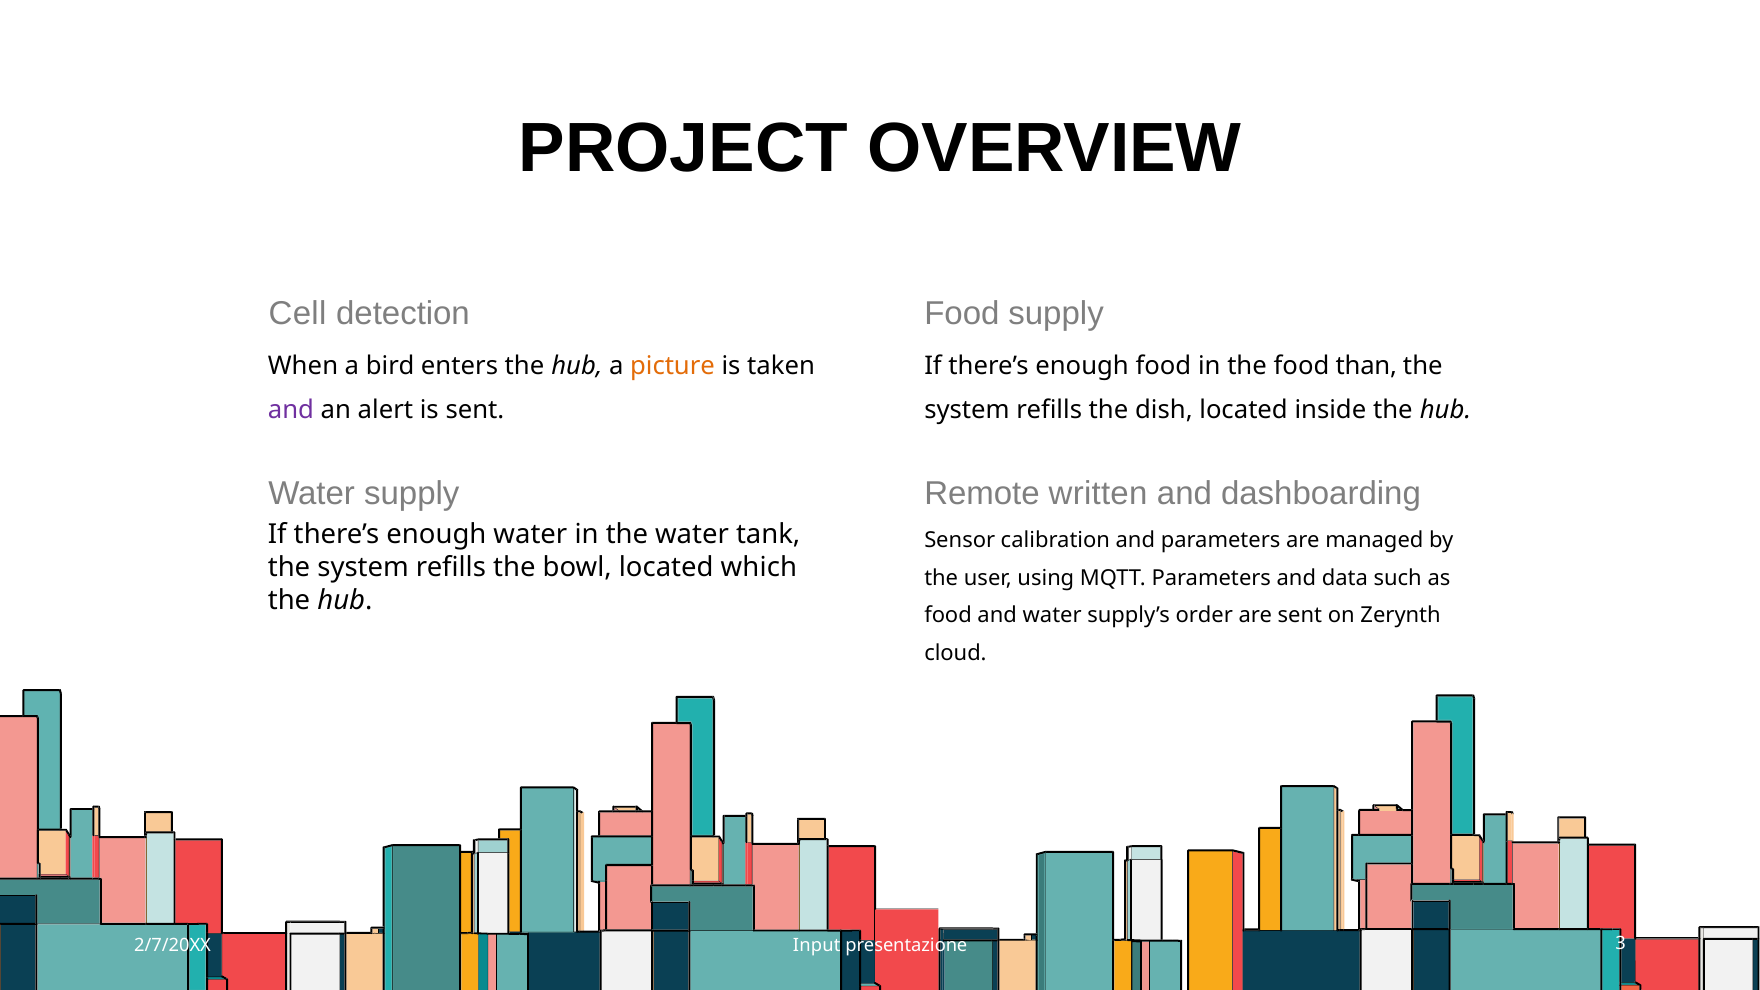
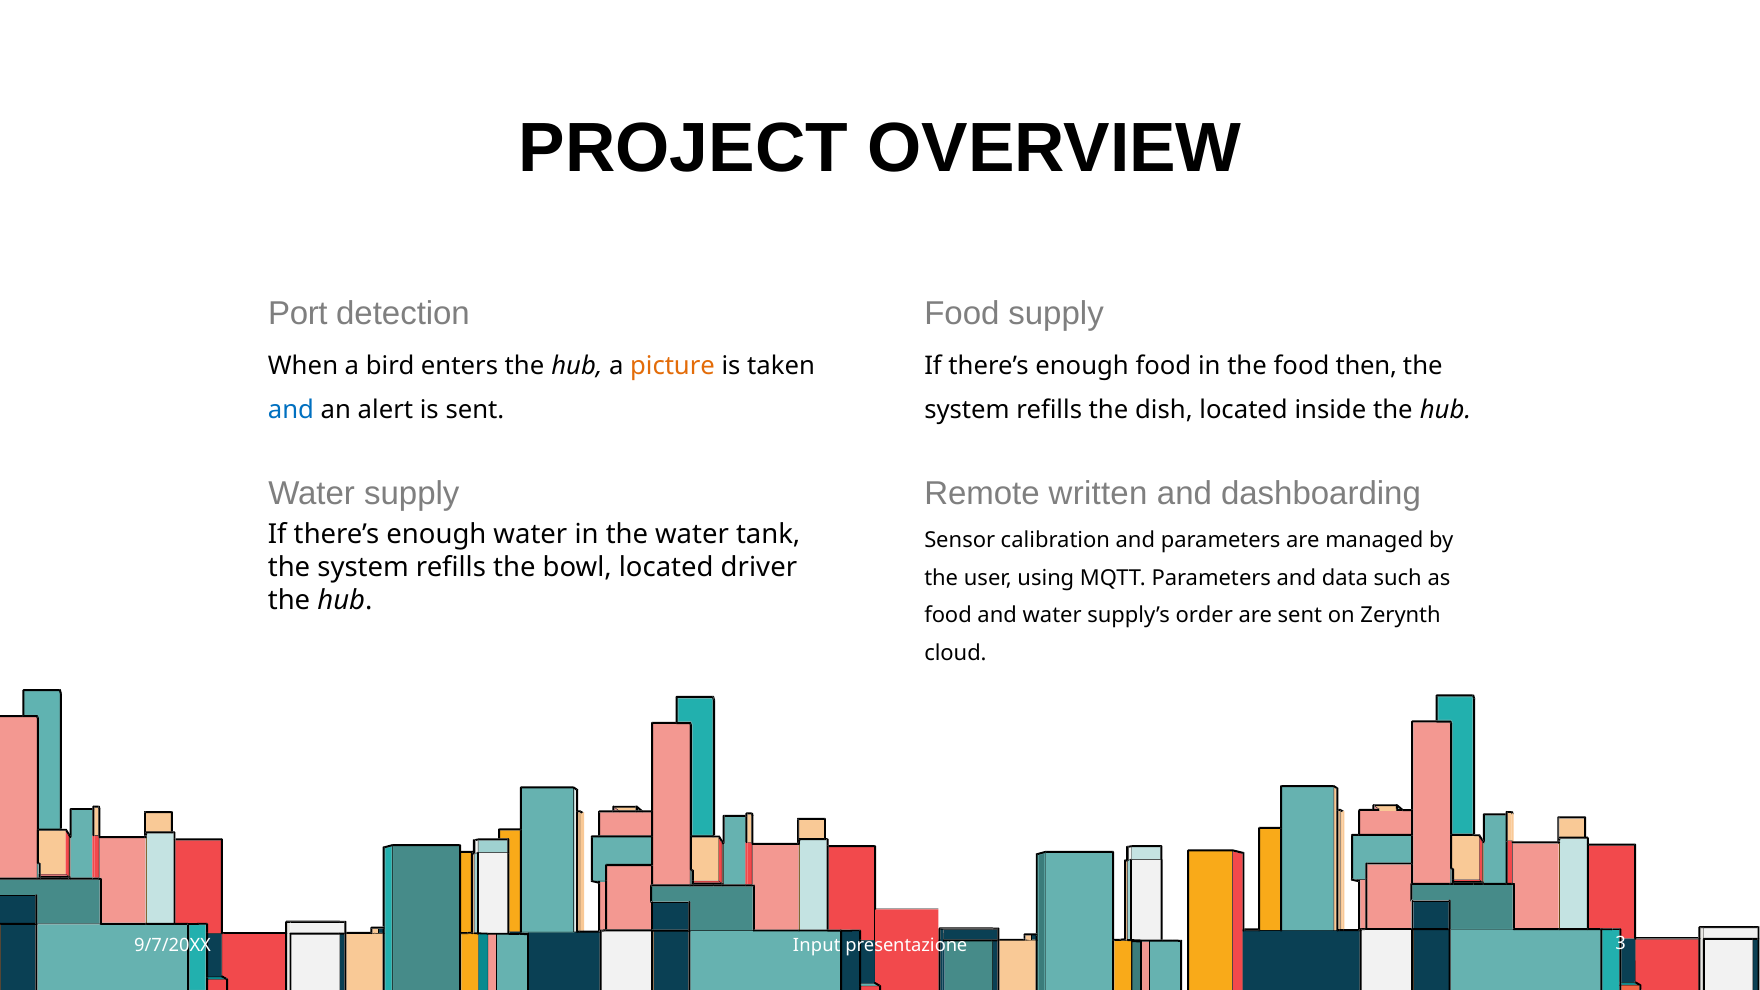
Cell: Cell -> Port
than: than -> then
and at (291, 410) colour: purple -> blue
which: which -> driver
2/7/20XX: 2/7/20XX -> 9/7/20XX
